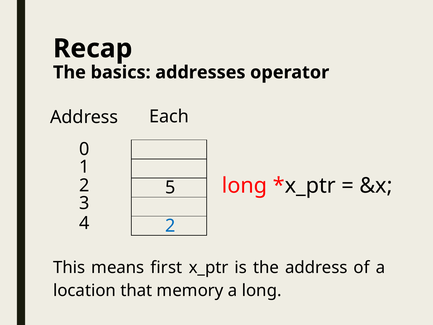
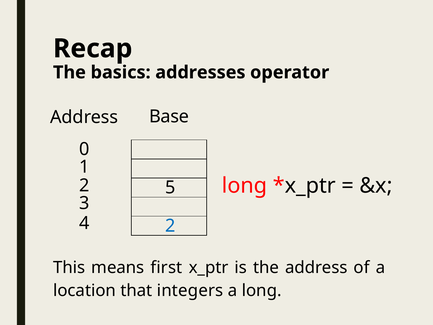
Each: Each -> Base
memory: memory -> integers
